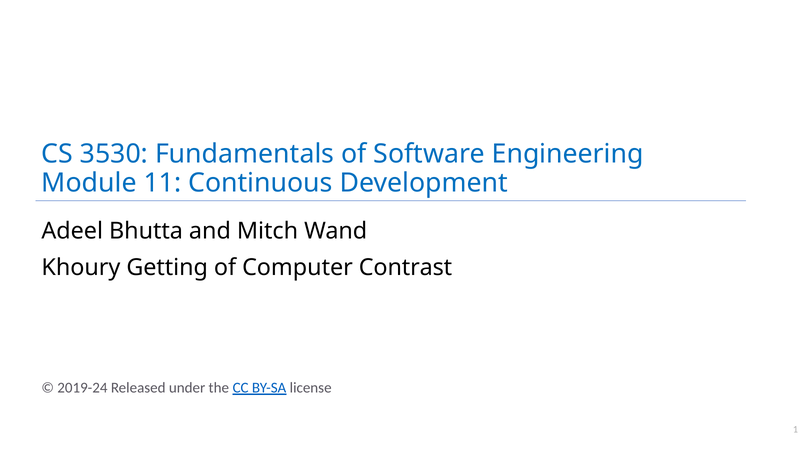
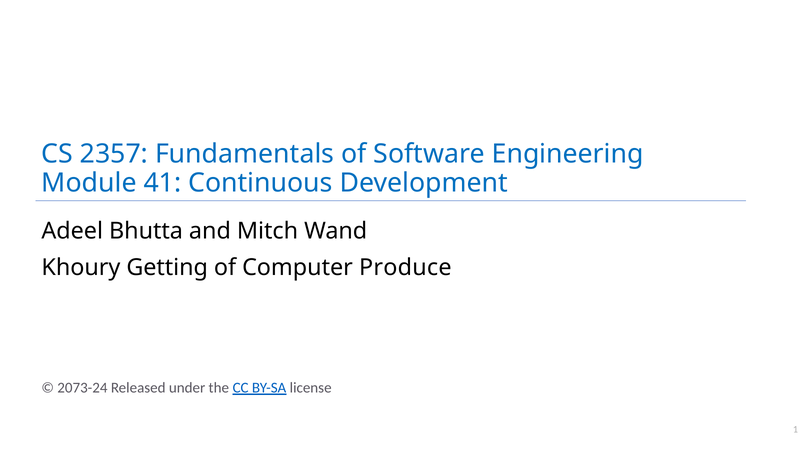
3530: 3530 -> 2357
11: 11 -> 41
Contrast: Contrast -> Produce
2019-24: 2019-24 -> 2073-24
